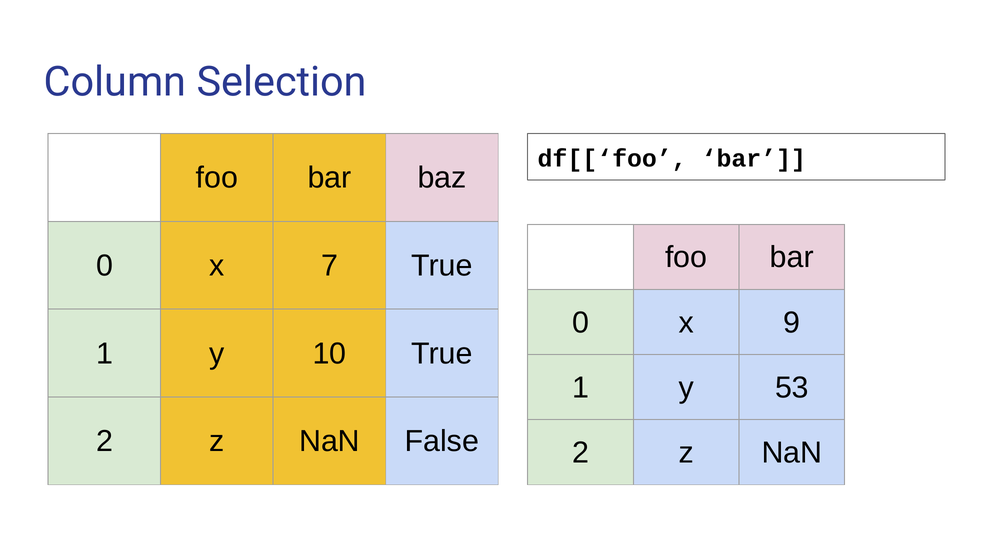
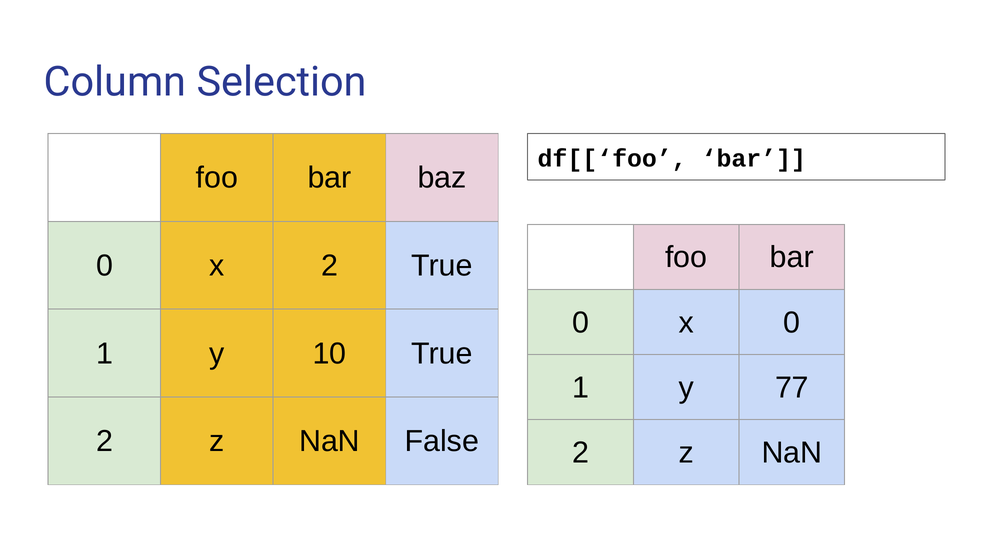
x 7: 7 -> 2
x 9: 9 -> 0
53: 53 -> 77
